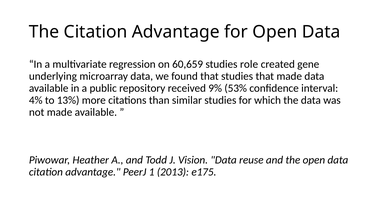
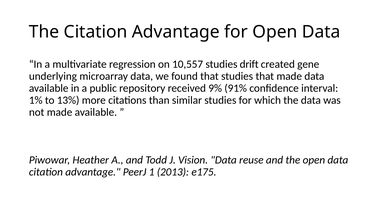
60,659: 60,659 -> 10,557
role: role -> drift
53%: 53% -> 91%
4%: 4% -> 1%
